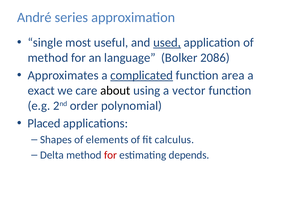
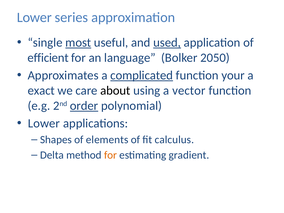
André at (34, 17): André -> Lower
most underline: none -> present
method at (48, 58): method -> efficient
2086: 2086 -> 2050
area: area -> your
order underline: none -> present
Placed at (44, 123): Placed -> Lower
for at (110, 155) colour: red -> orange
depends: depends -> gradient
